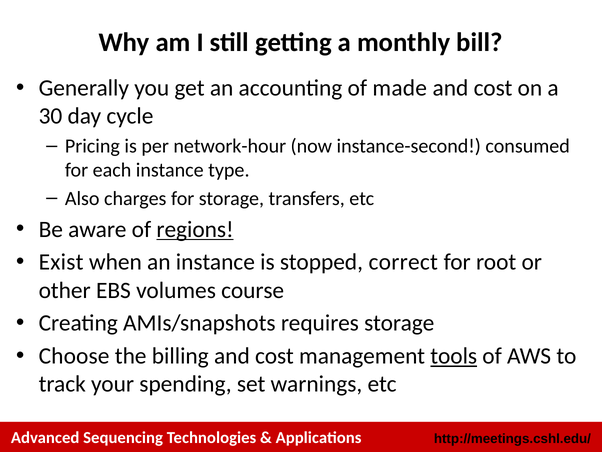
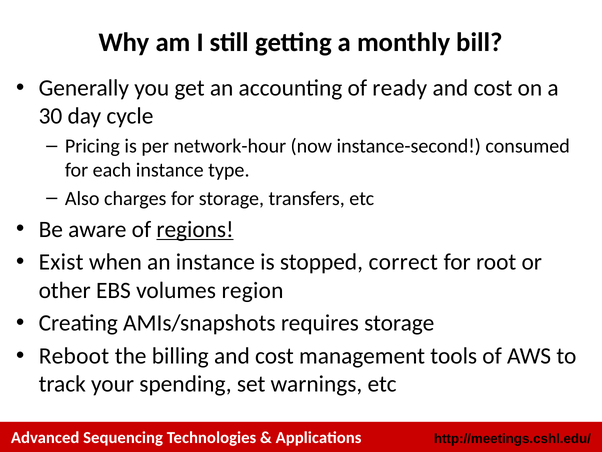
made: made -> ready
course: course -> region
Choose: Choose -> Reboot
tools underline: present -> none
